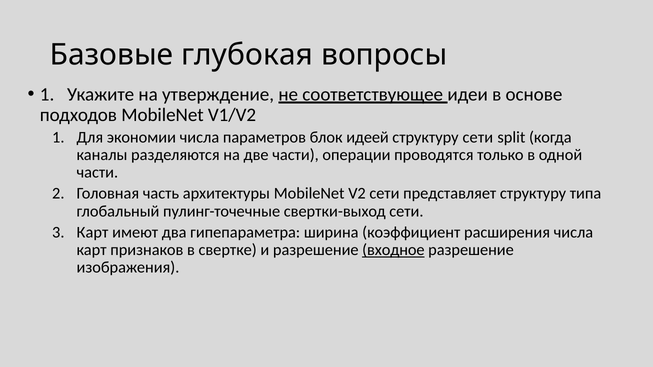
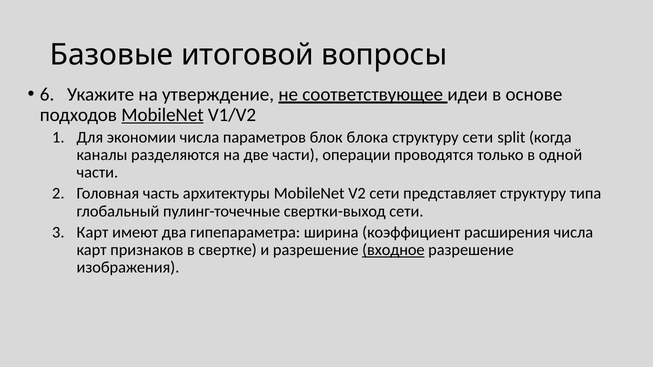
глубокая: глубокая -> итоговой
1 at (47, 94): 1 -> 6
MobileNet at (162, 115) underline: none -> present
идеей: идеей -> блока
